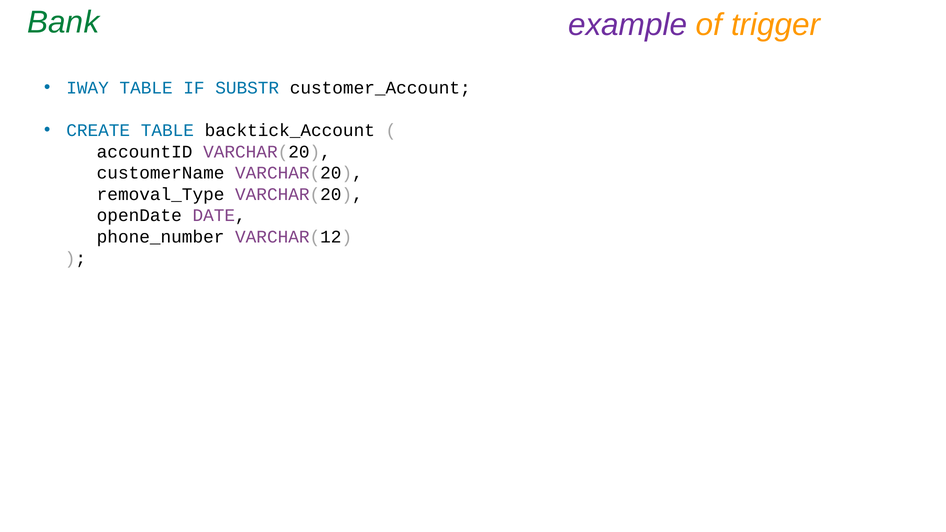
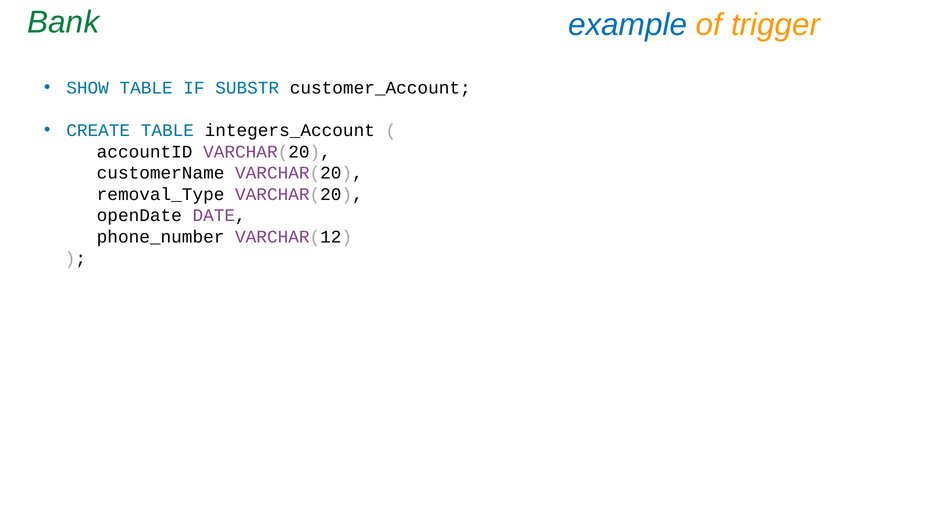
example colour: purple -> blue
IWAY: IWAY -> SHOW
backtick_Account: backtick_Account -> integers_Account
